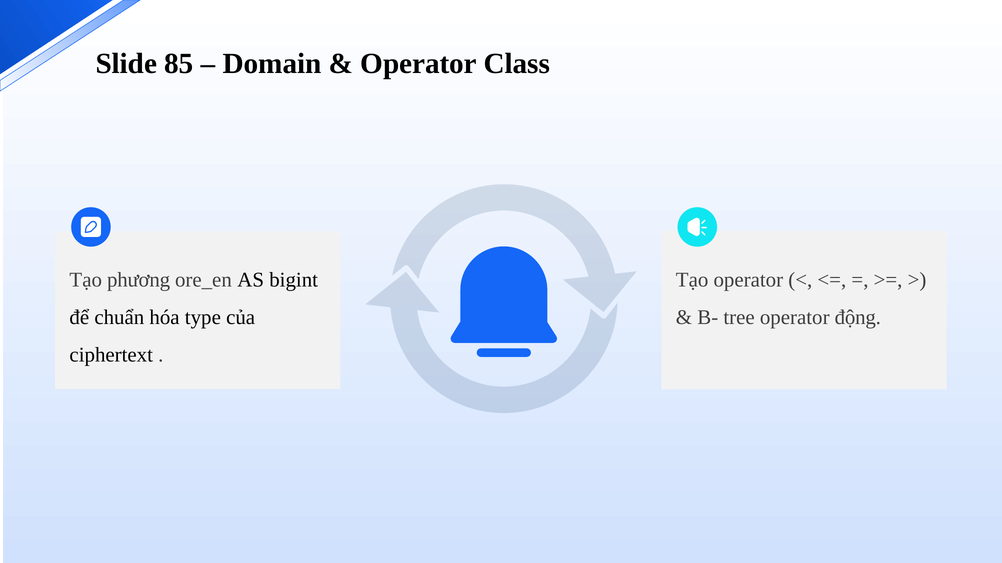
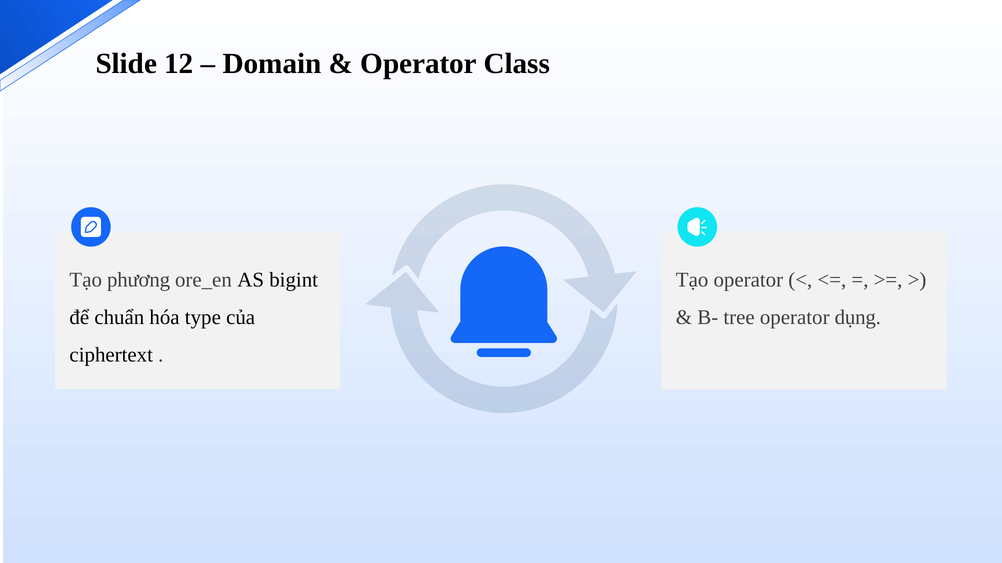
85: 85 -> 12
động: động -> dụng
